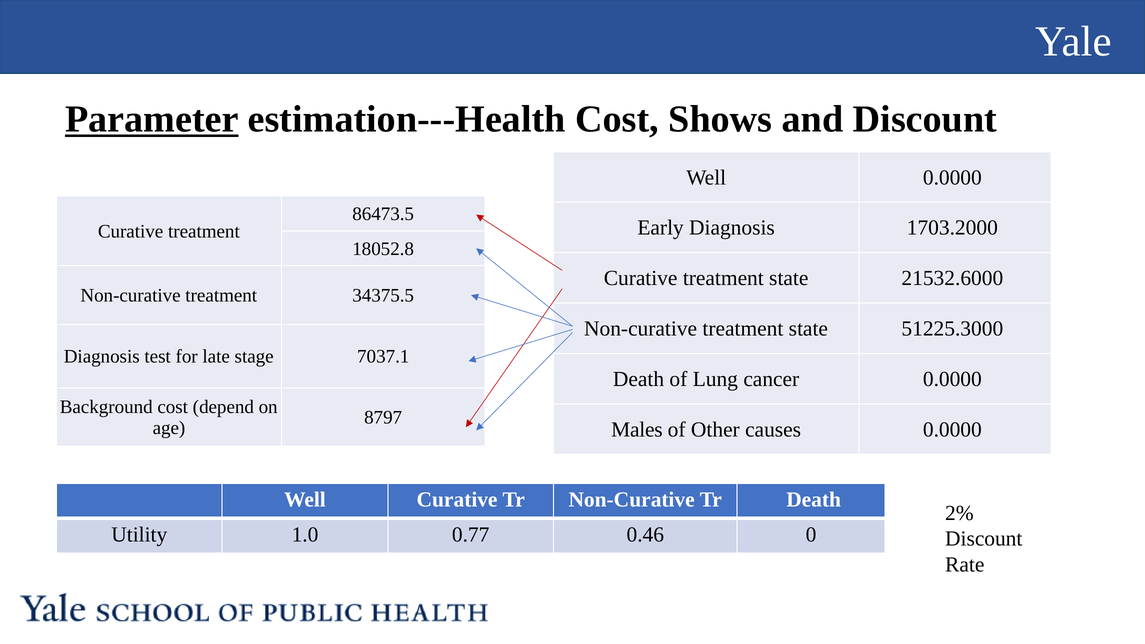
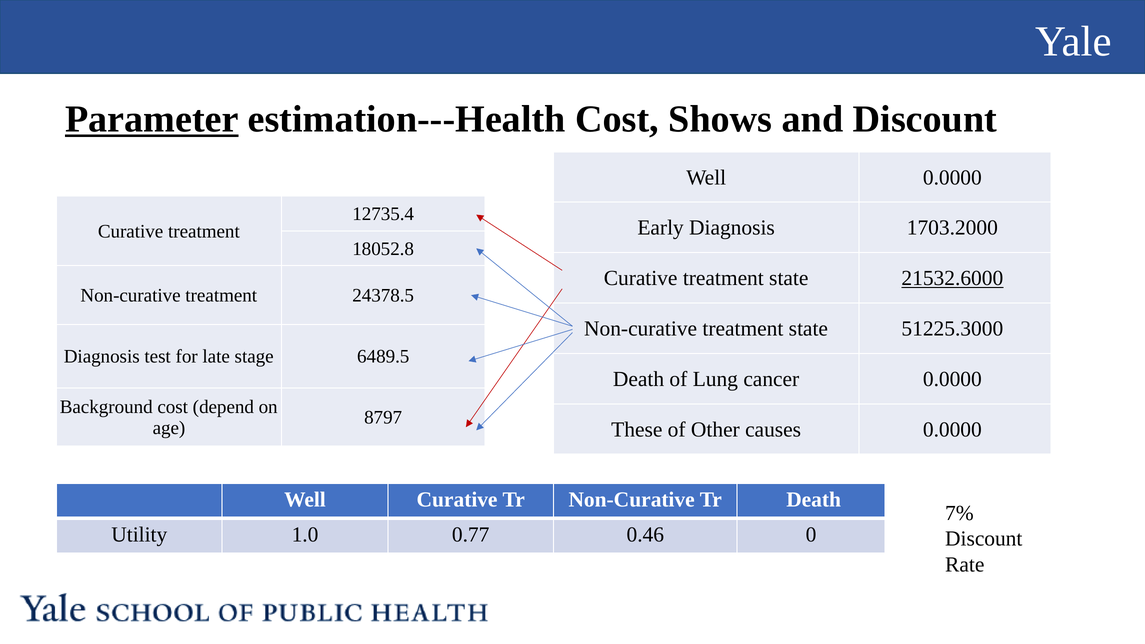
86473.5: 86473.5 -> 12735.4
21532.6000 underline: none -> present
34375.5: 34375.5 -> 24378.5
7037.1: 7037.1 -> 6489.5
Males: Males -> These
2%: 2% -> 7%
